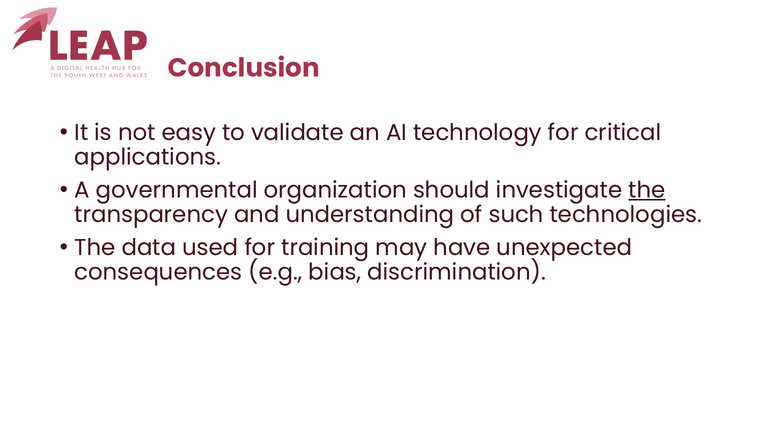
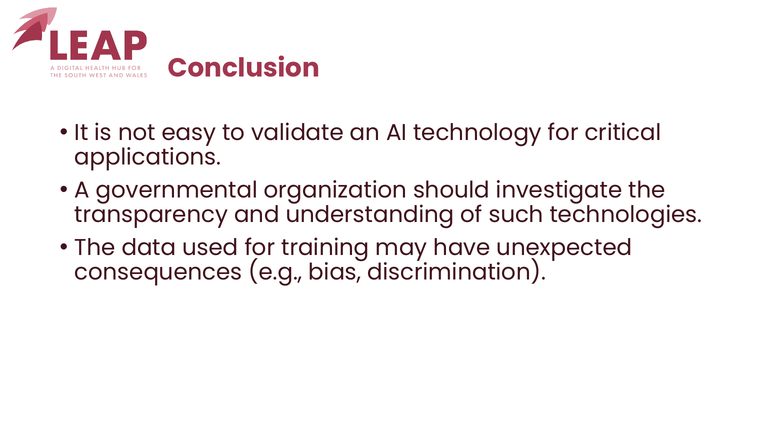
the at (647, 190) underline: present -> none
